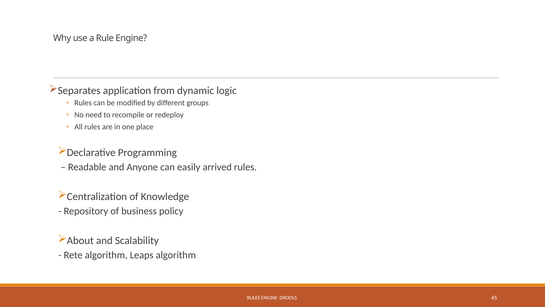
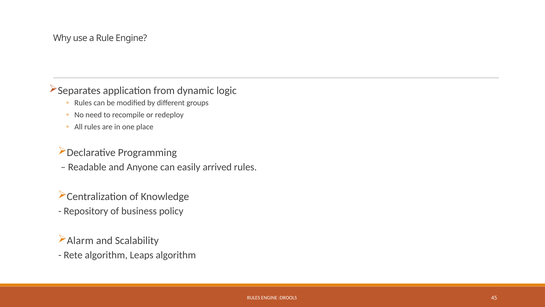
About: About -> Alarm
